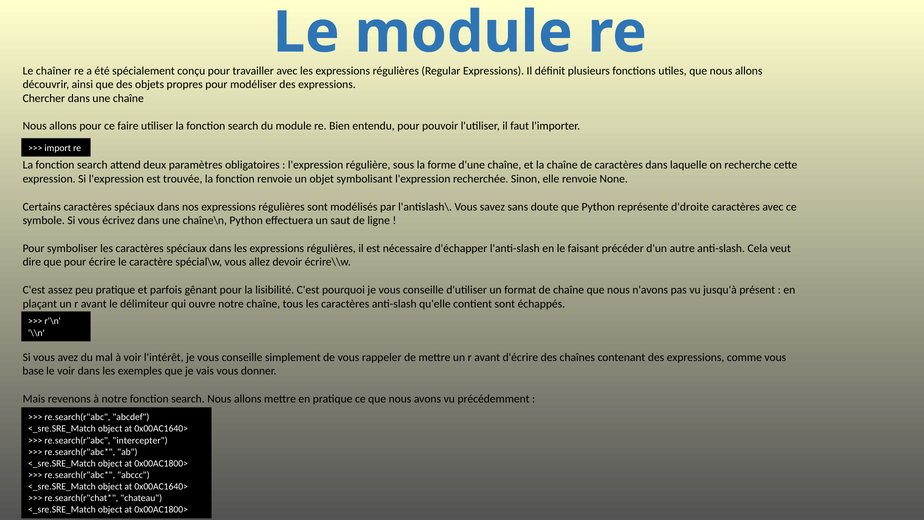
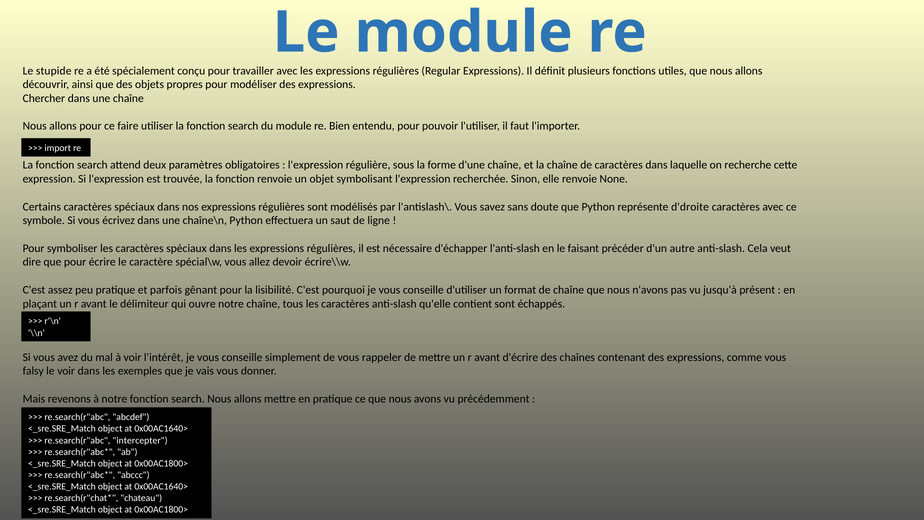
chaîner: chaîner -> stupide
base: base -> falsy
